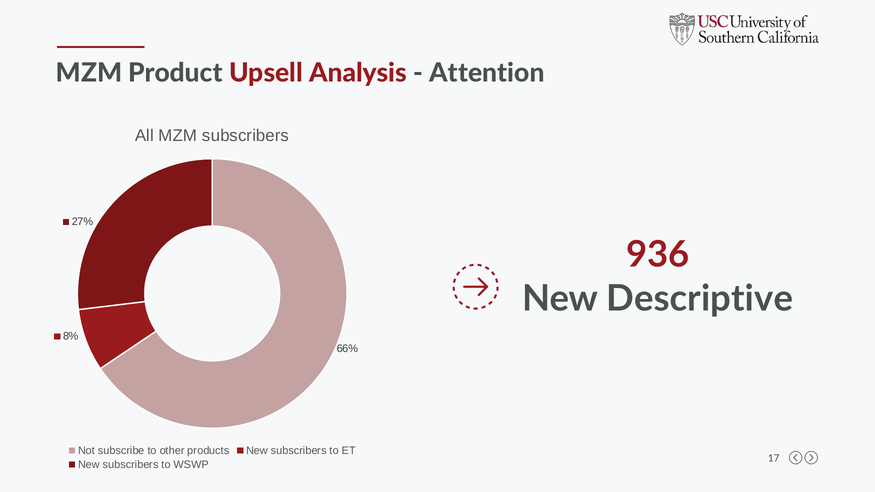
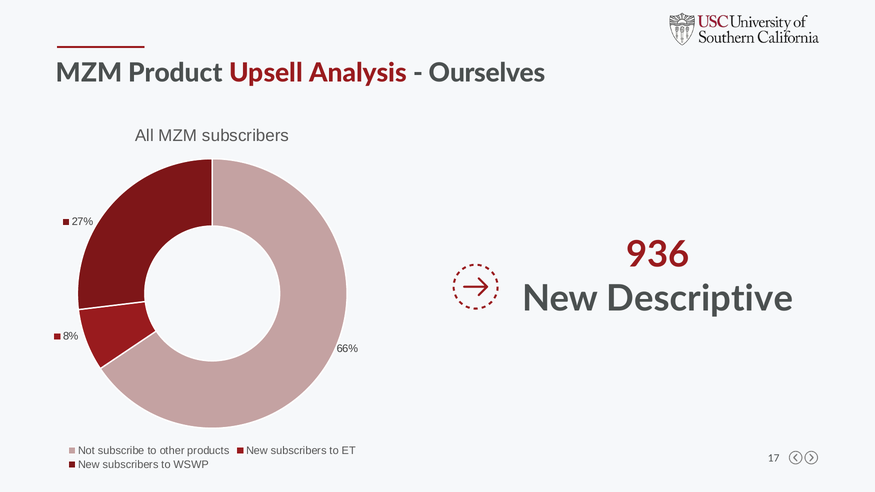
Attention: Attention -> Ourselves
